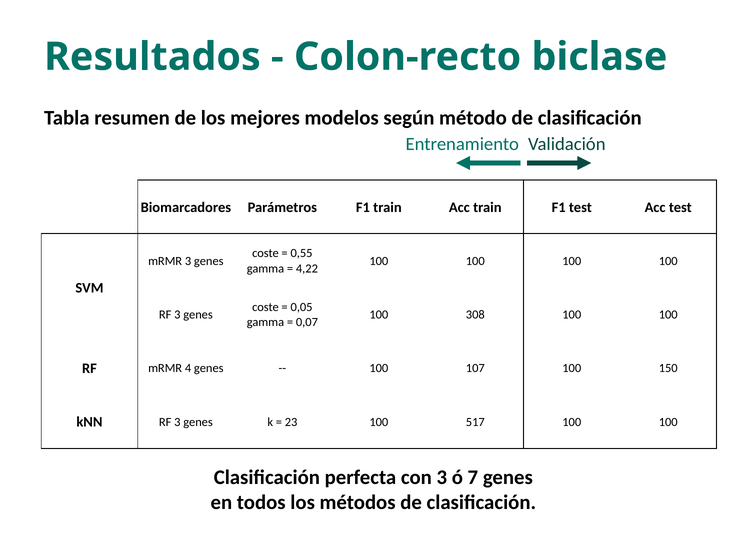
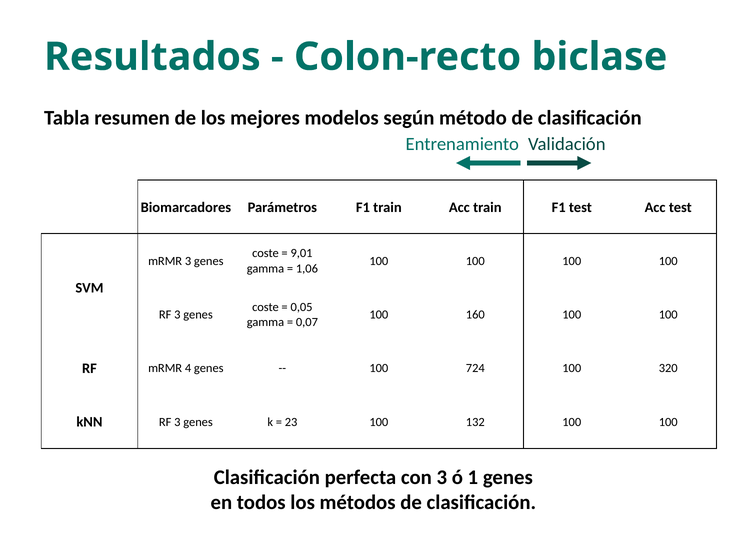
0,55: 0,55 -> 9,01
4,22: 4,22 -> 1,06
308: 308 -> 160
107: 107 -> 724
150: 150 -> 320
517: 517 -> 132
7: 7 -> 1
